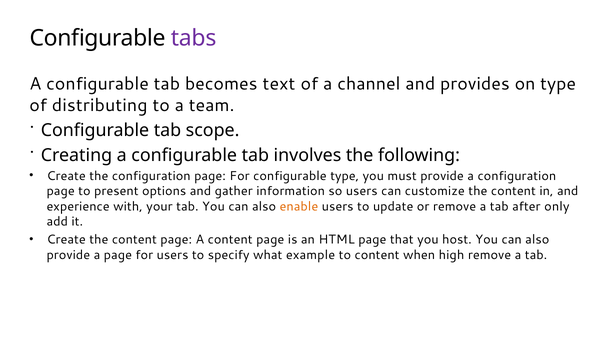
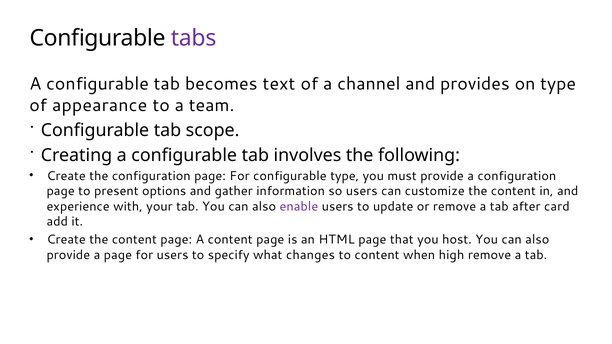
distributing: distributing -> appearance
enable colour: orange -> purple
only: only -> card
example: example -> changes
